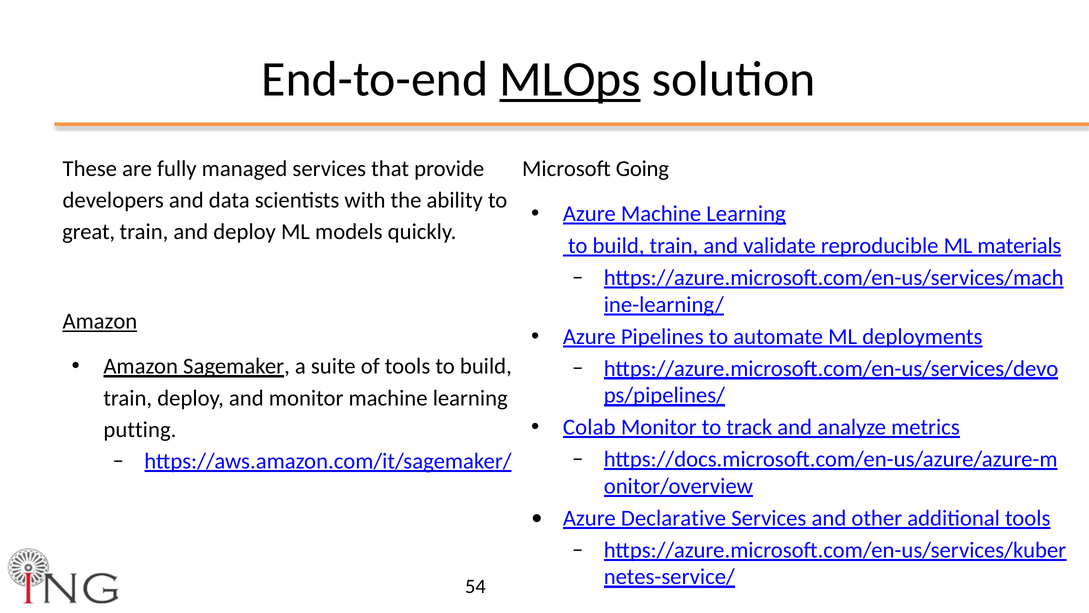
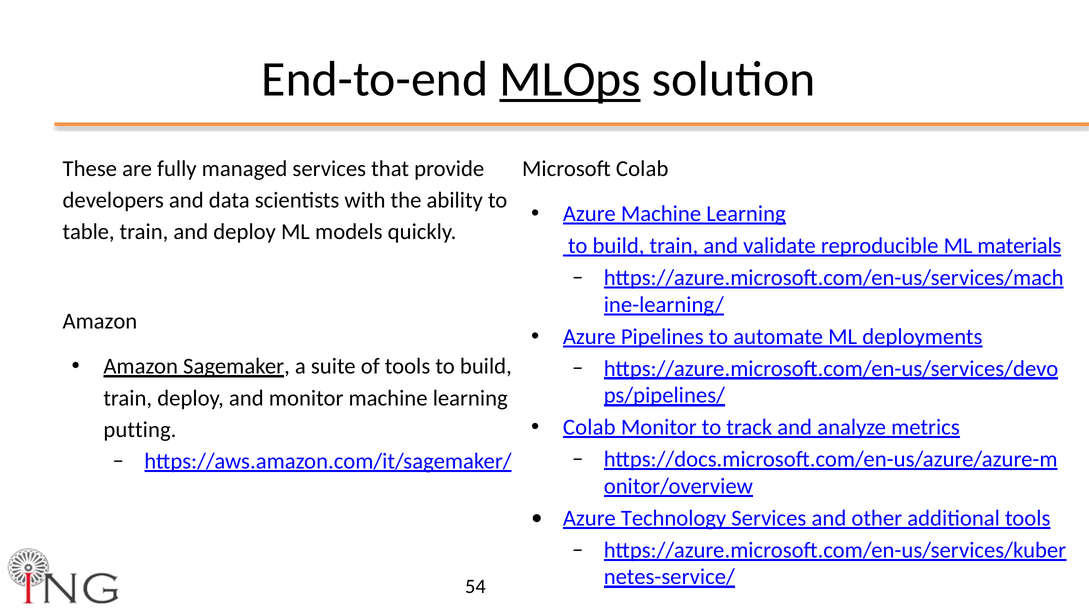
Microsoft Going: Going -> Colab
great: great -> table
Amazon at (100, 321) underline: present -> none
Declarative: Declarative -> Technology
